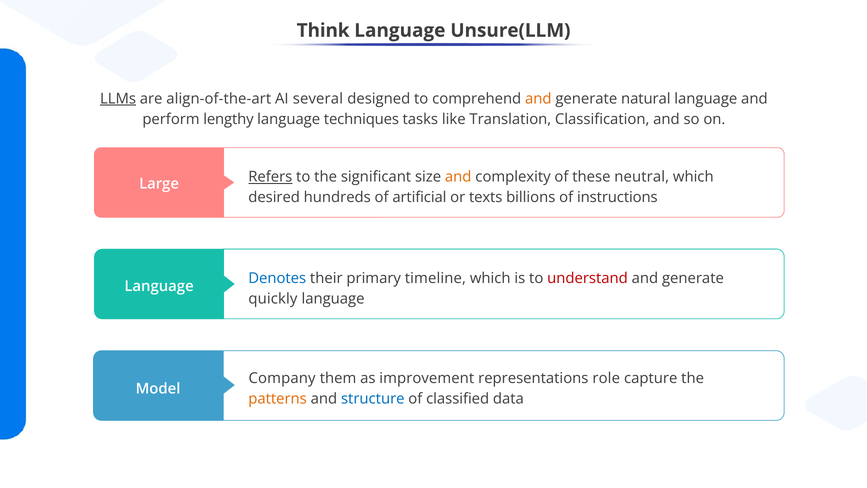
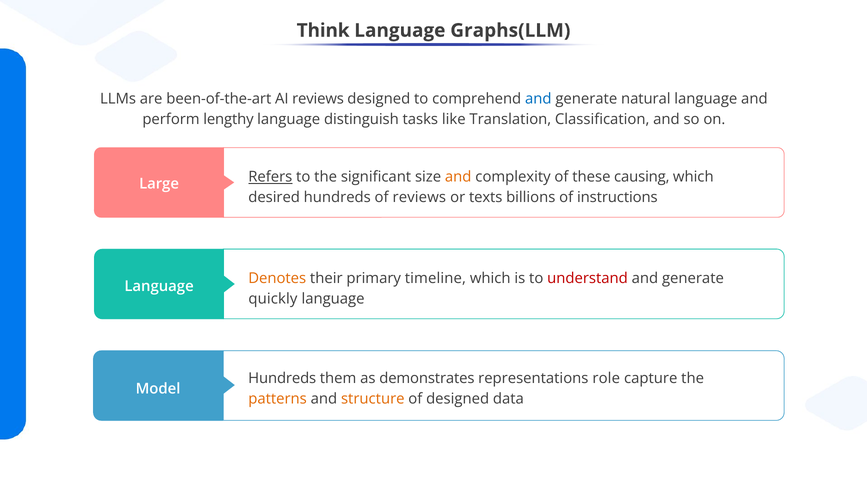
Unsure(LLM: Unsure(LLM -> Graphs(LLM
LLMs underline: present -> none
align-of-the-art: align-of-the-art -> been-of-the-art
AI several: several -> reviews
and at (538, 99) colour: orange -> blue
techniques: techniques -> distinguish
neutral: neutral -> causing
of artificial: artificial -> reviews
Denotes colour: blue -> orange
Company at (282, 378): Company -> Hundreds
improvement: improvement -> demonstrates
structure colour: blue -> orange
of classified: classified -> designed
